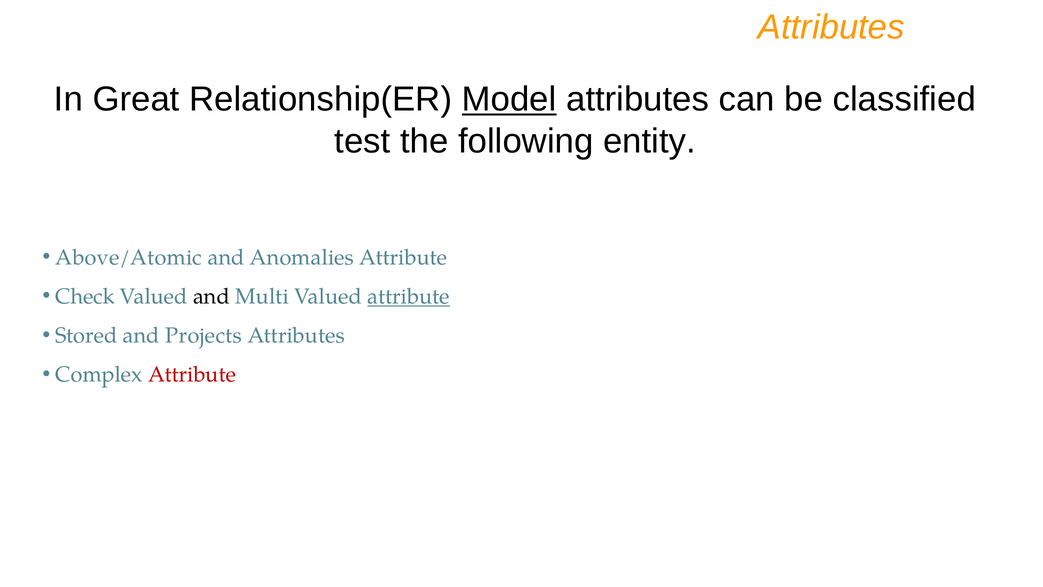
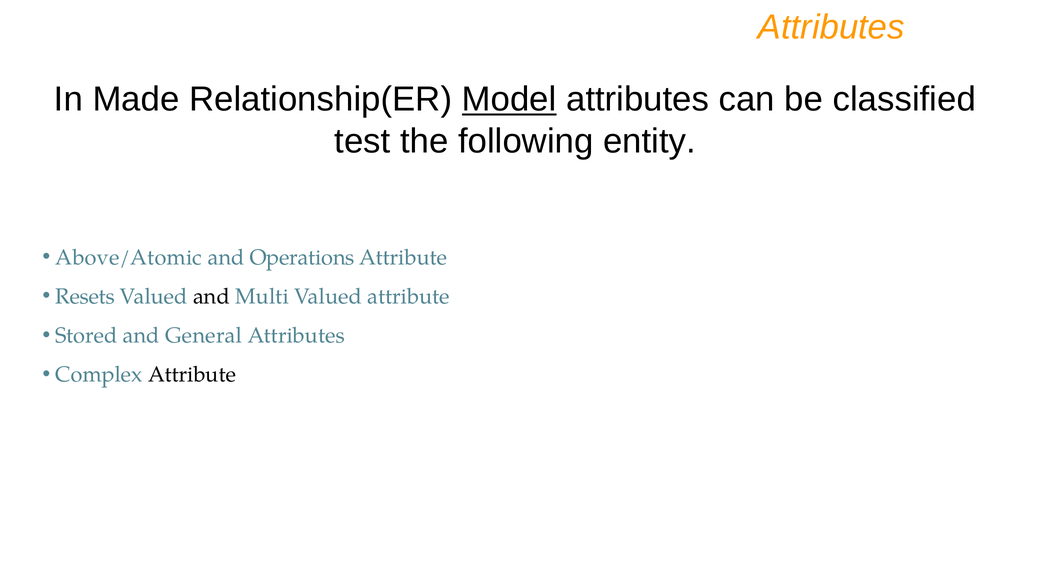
Great: Great -> Made
Anomalies: Anomalies -> Operations
Check: Check -> Resets
attribute at (409, 296) underline: present -> none
Projects: Projects -> General
Attribute at (192, 375) colour: red -> black
